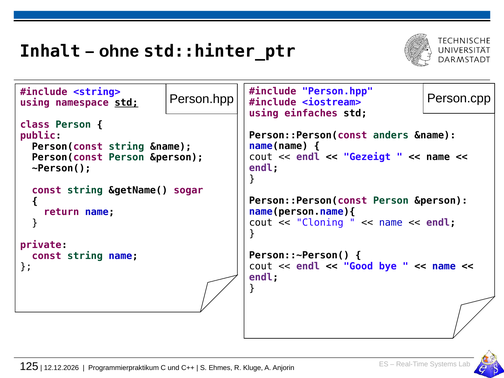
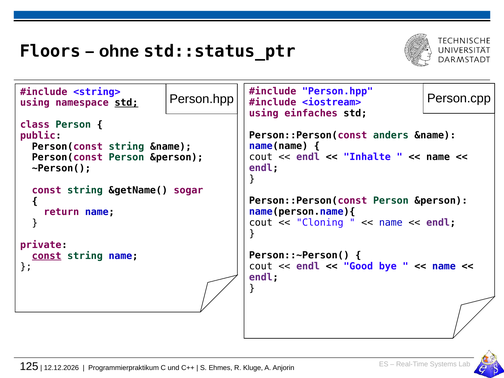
Inhalt: Inhalt -> Floors
std::hinter_ptr: std::hinter_ptr -> std::status_ptr
Gezeigt: Gezeigt -> Inhalte
const at (47, 256) underline: none -> present
